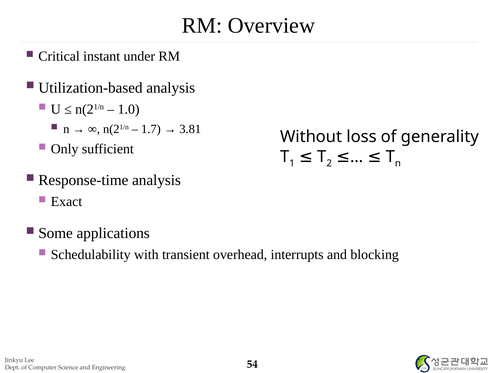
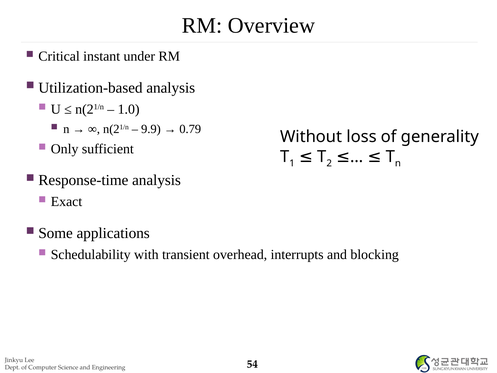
1.7: 1.7 -> 9.9
3.81: 3.81 -> 0.79
